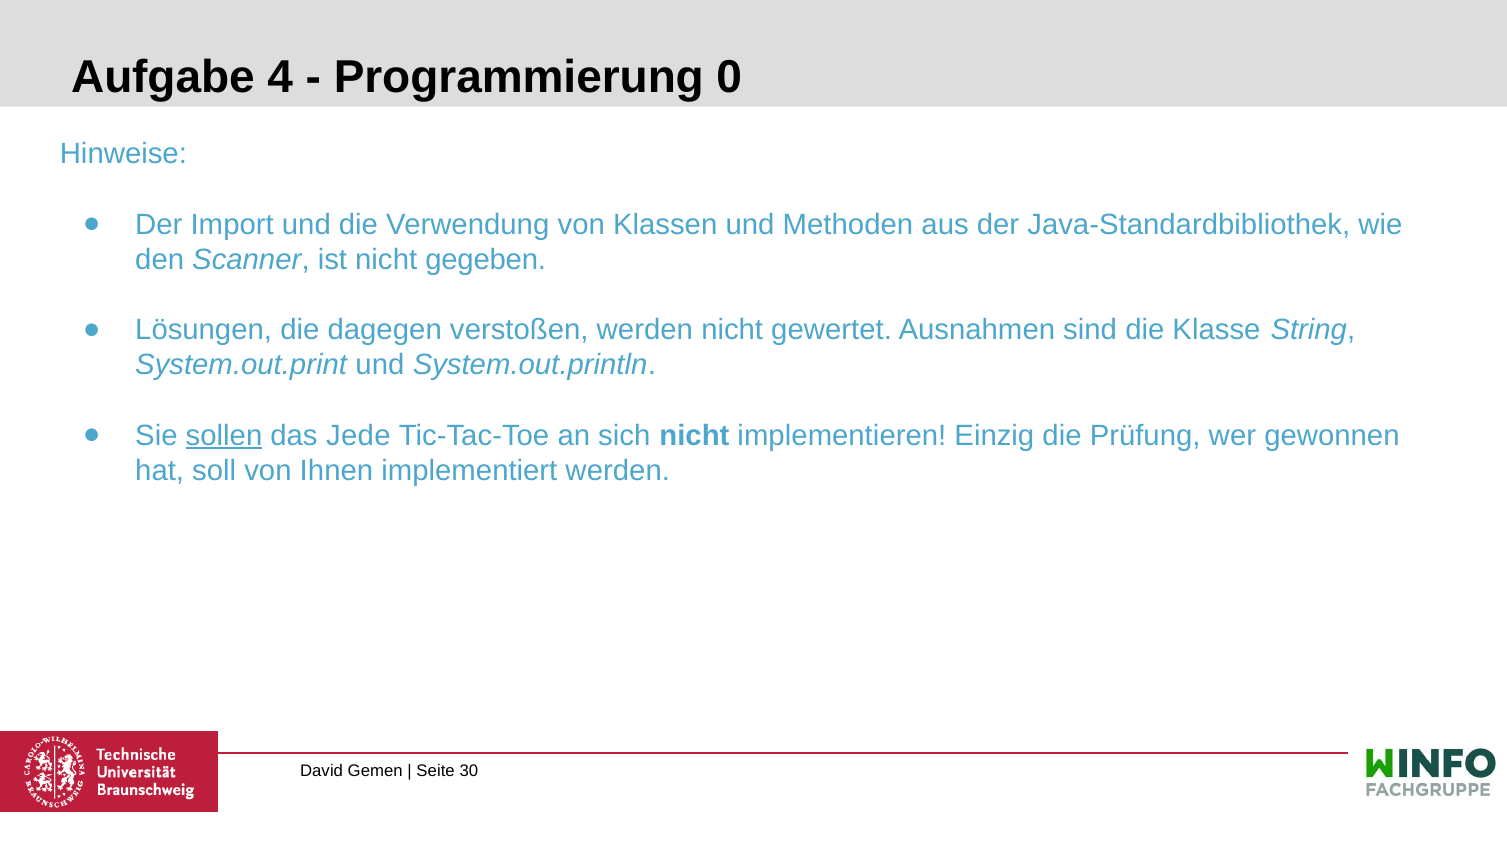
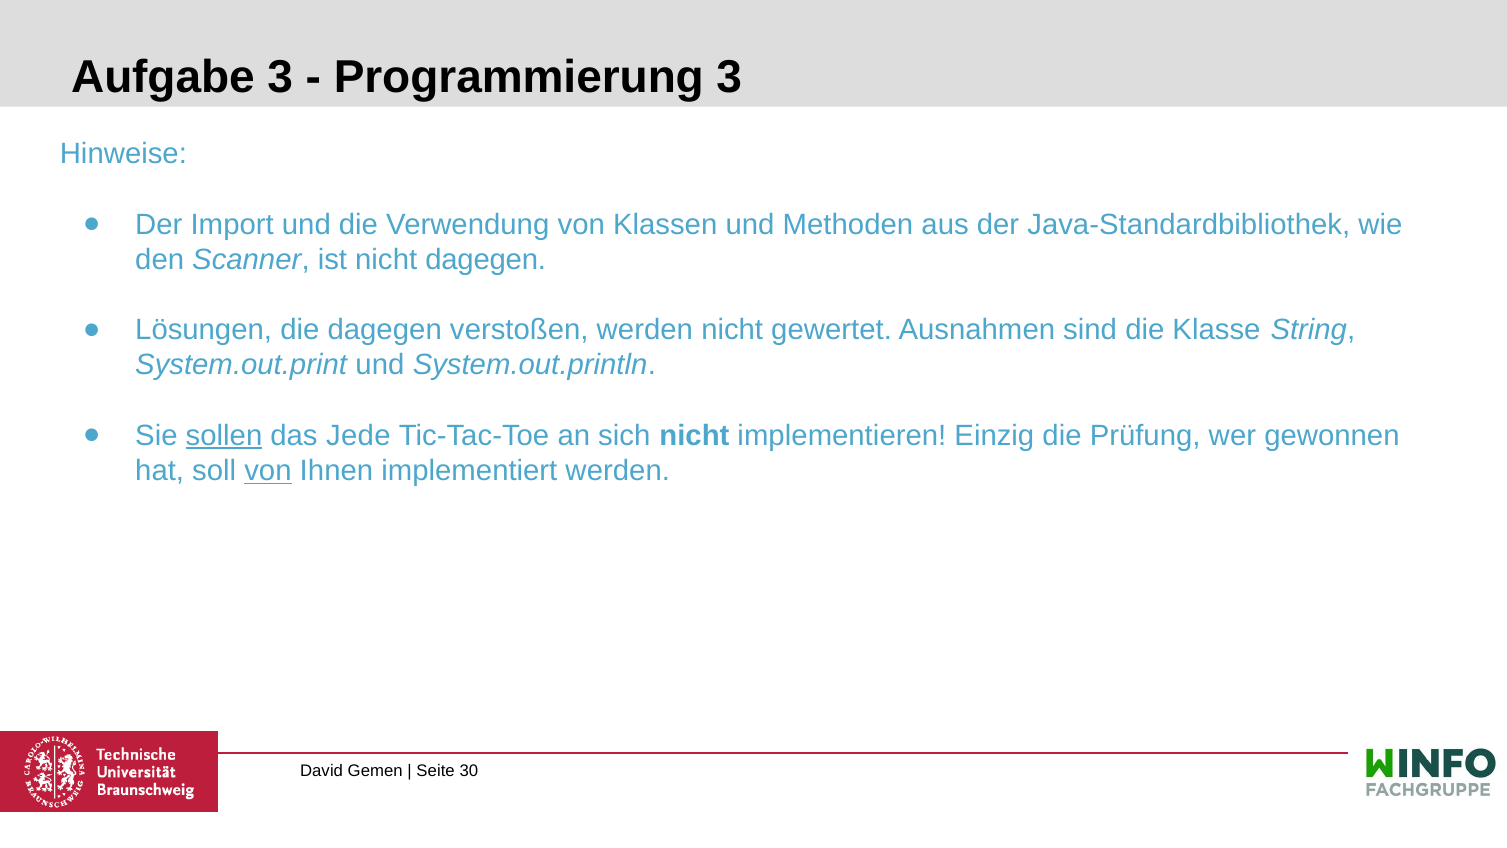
Aufgabe 4: 4 -> 3
Programmierung 0: 0 -> 3
nicht gegeben: gegeben -> dagegen
von at (268, 471) underline: none -> present
